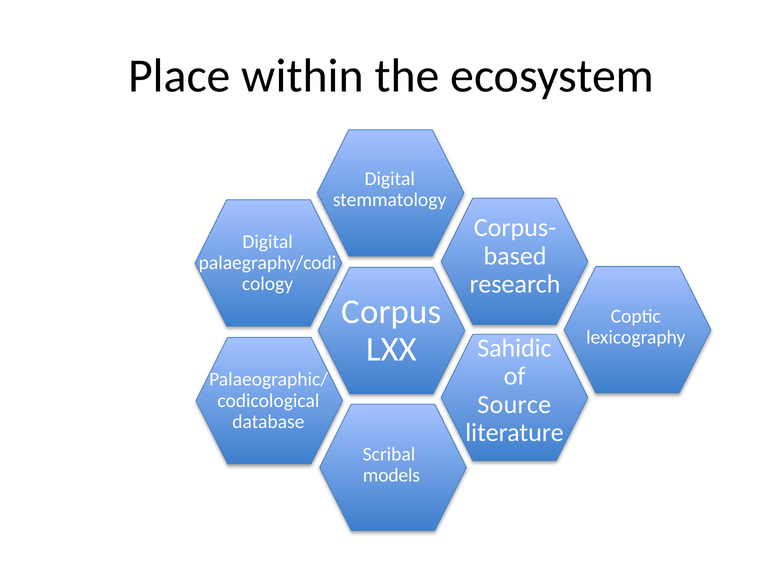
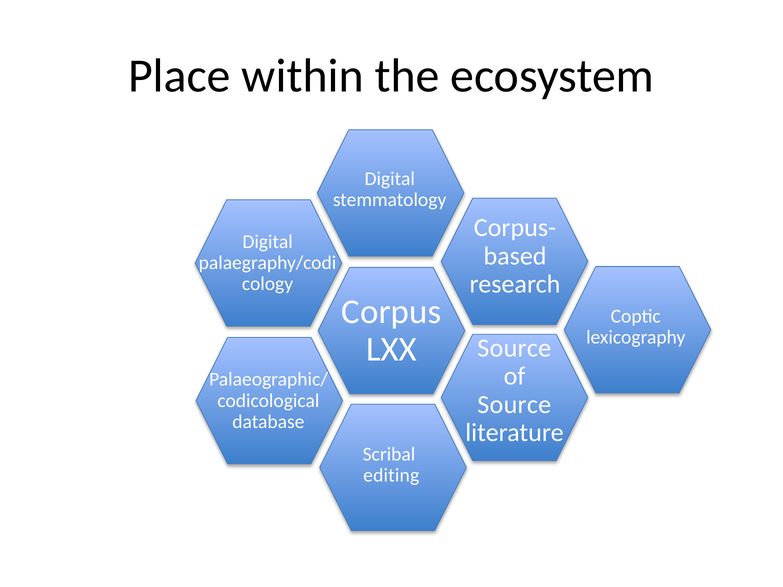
LXX Sahidic: Sahidic -> Source
models: models -> editing
